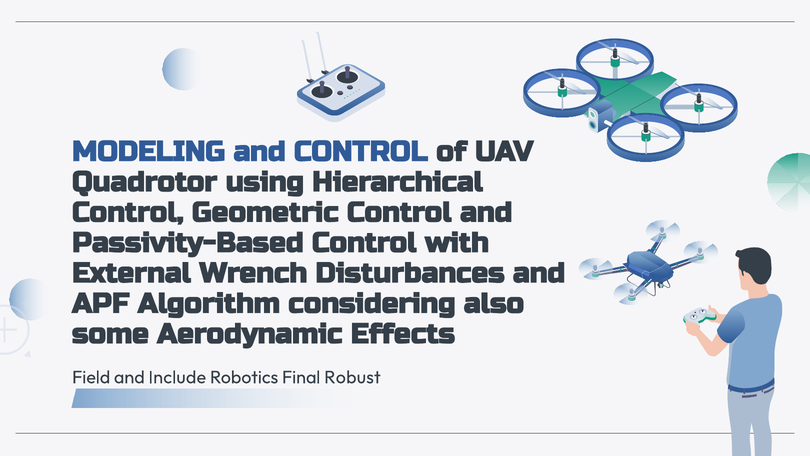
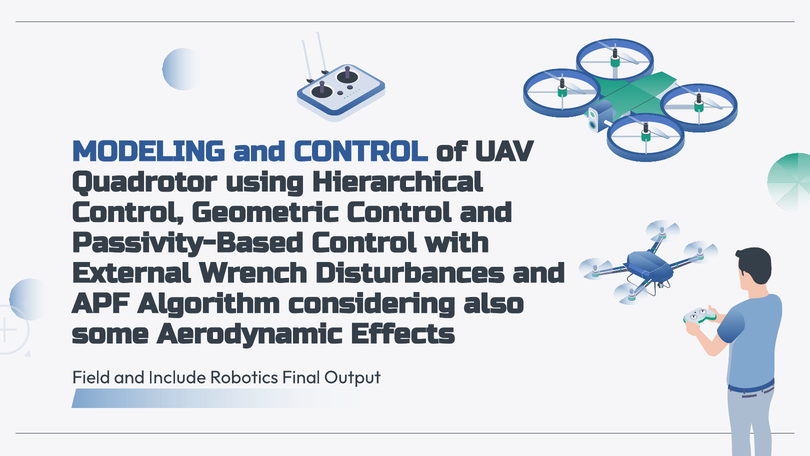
Robust: Robust -> Output
